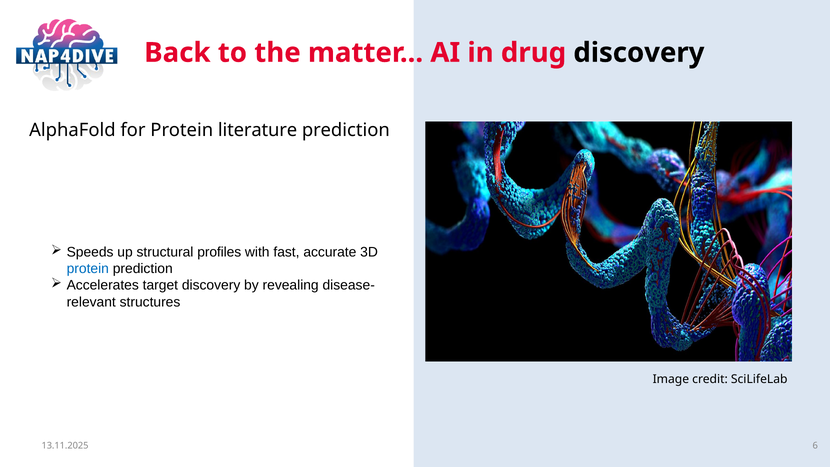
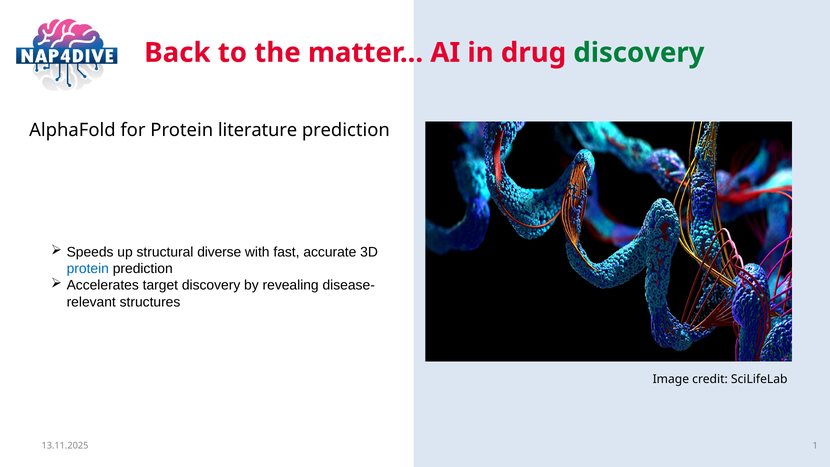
discovery at (639, 53) colour: black -> green
profiles: profiles -> diverse
6: 6 -> 1
